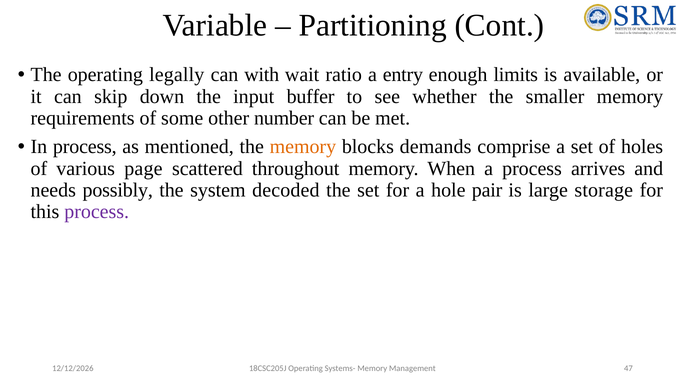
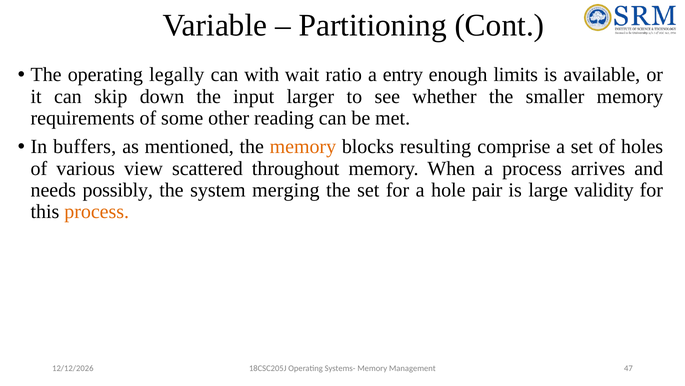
buffer: buffer -> larger
number: number -> reading
In process: process -> buffers
demands: demands -> resulting
page: page -> view
decoded: decoded -> merging
storage: storage -> validity
process at (97, 211) colour: purple -> orange
